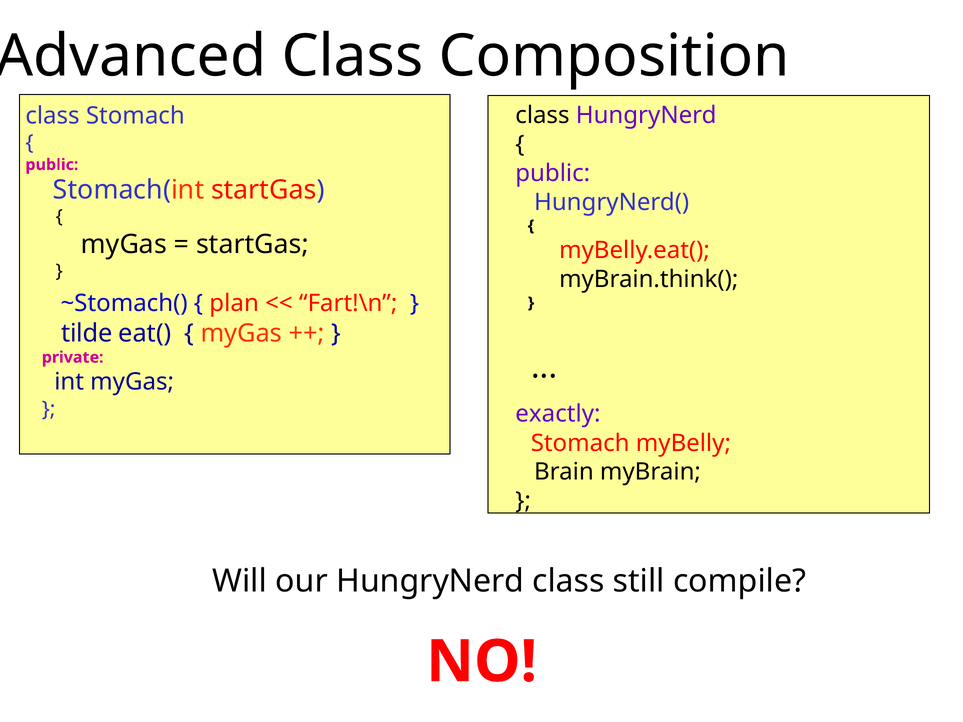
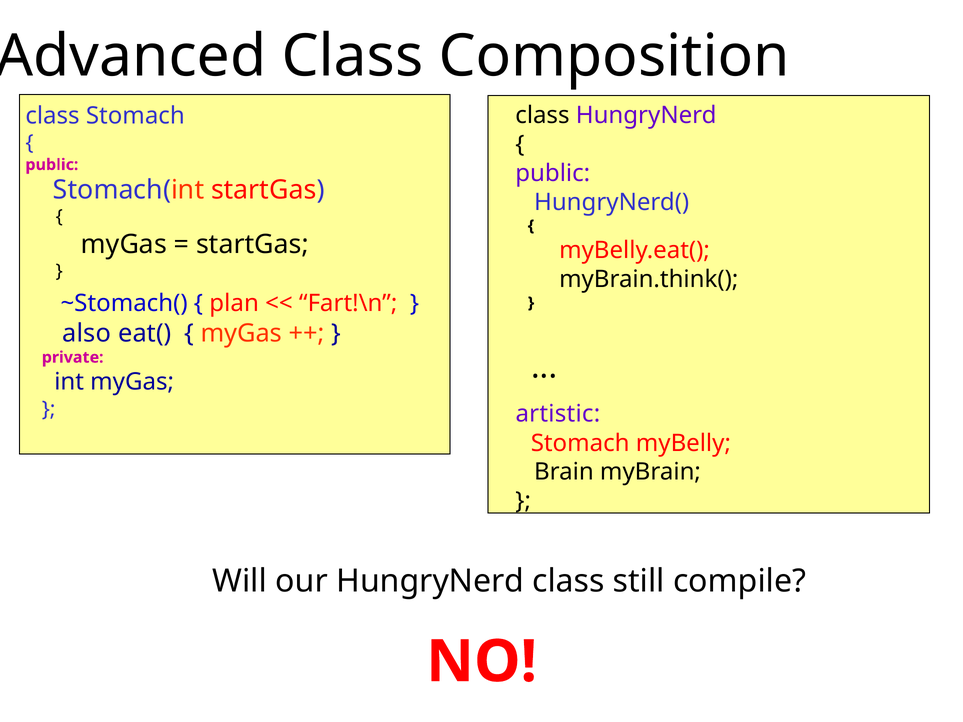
tilde: tilde -> also
exactly: exactly -> artistic
